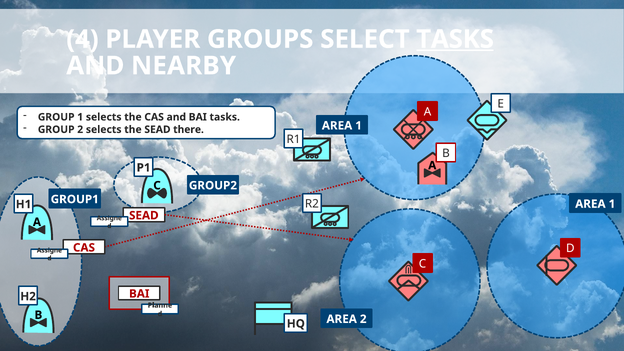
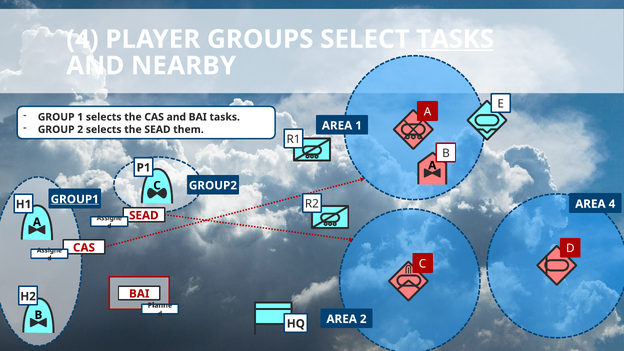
there: there -> them
GROUP1 underline: none -> present
1 at (612, 204): 1 -> 4
